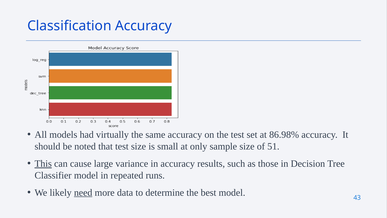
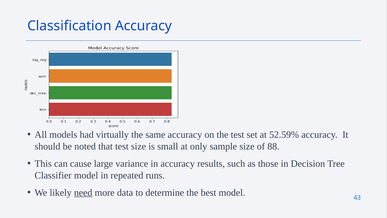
86.98%: 86.98% -> 52.59%
51: 51 -> 88
This underline: present -> none
